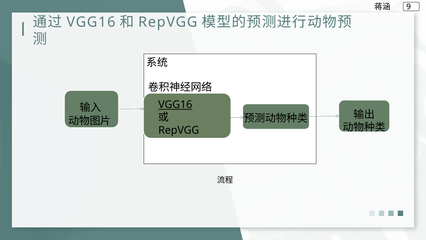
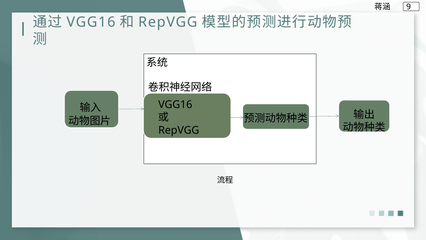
VGG16 at (175, 104) underline: present -> none
